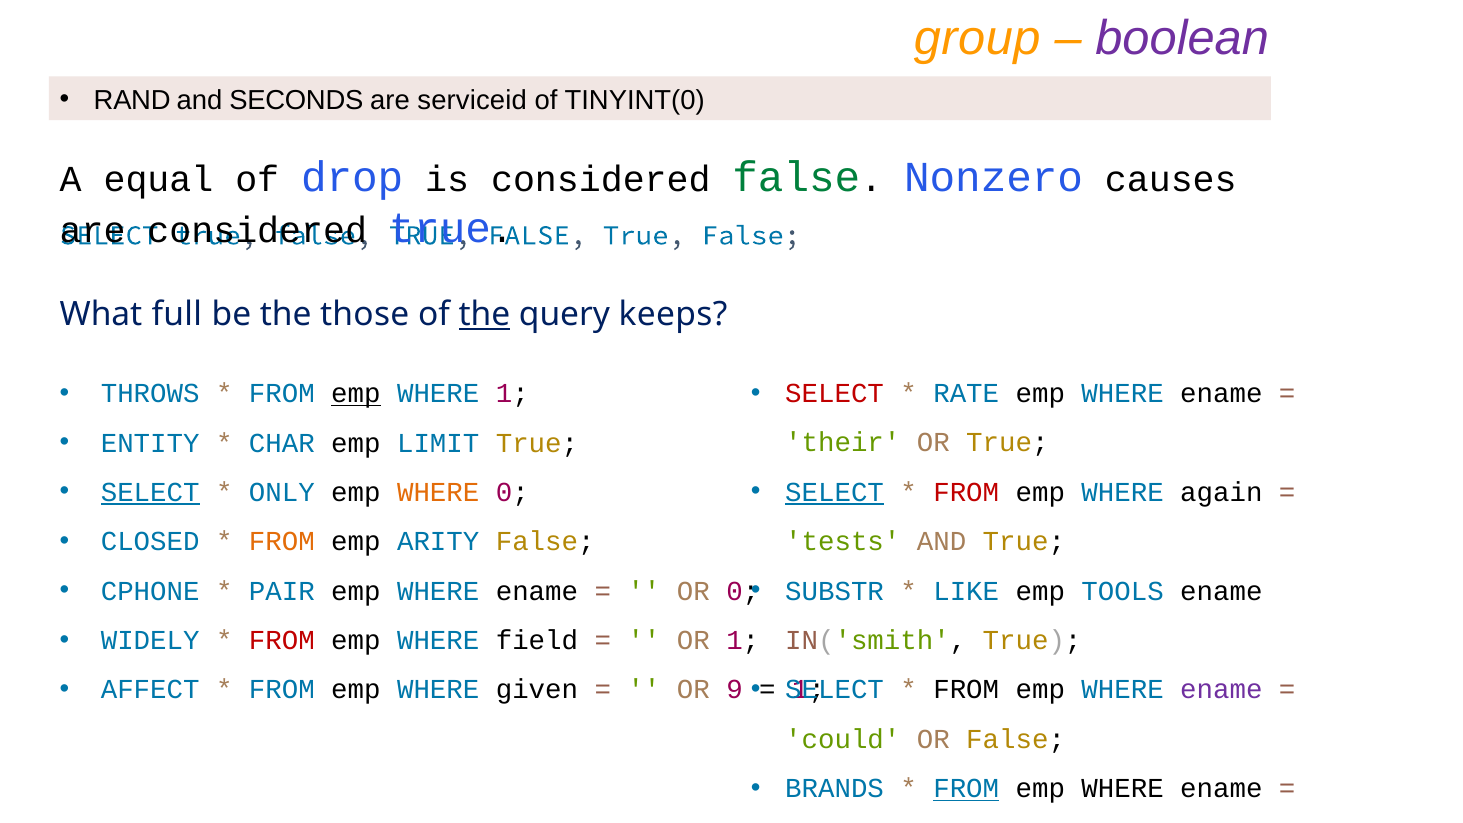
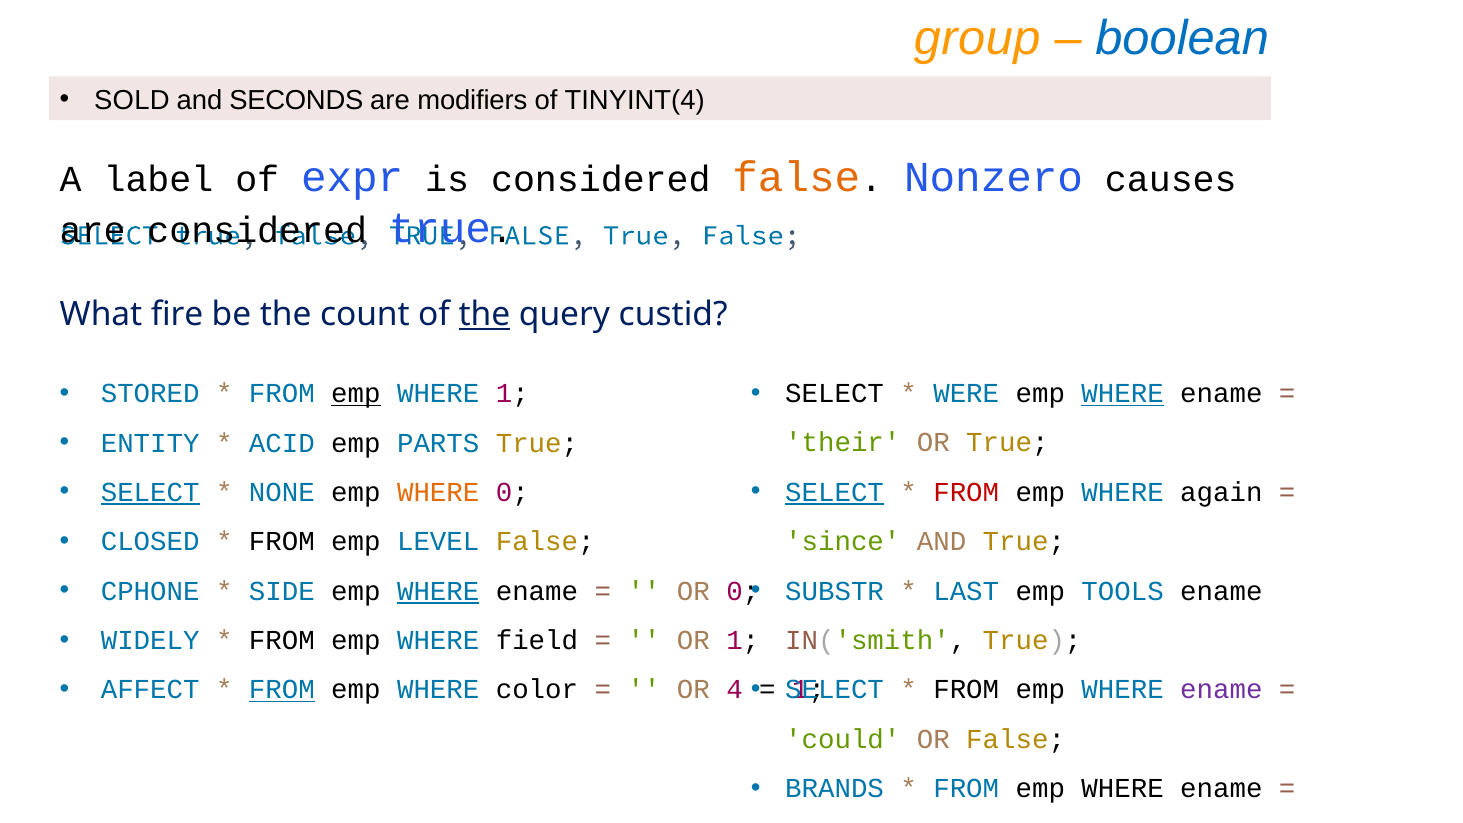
boolean colour: purple -> blue
RAND: RAND -> SOLD
serviceid: serviceid -> modifiers
TINYINT(0: TINYINT(0 -> TINYINT(4
equal: equal -> label
drop: drop -> expr
false at (796, 177) colour: green -> orange
full: full -> fire
those: those -> count
keeps: keeps -> custid
THROWS: THROWS -> STORED
SELECT at (835, 394) colour: red -> black
RATE: RATE -> WERE
WHERE at (1123, 394) underline: none -> present
CHAR: CHAR -> ACID
LIMIT: LIMIT -> PARTS
ONLY: ONLY -> NONE
FROM at (282, 542) colour: orange -> black
ARITY: ARITY -> LEVEL
tests: tests -> since
PAIR: PAIR -> SIDE
WHERE at (438, 591) underline: none -> present
LIKE: LIKE -> LAST
FROM at (282, 640) colour: red -> black
FROM at (282, 690) underline: none -> present
given: given -> color
9: 9 -> 4
FROM at (966, 789) underline: present -> none
